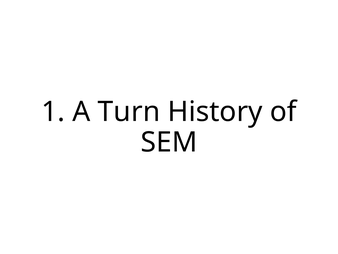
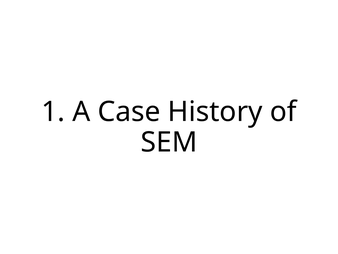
Turn: Turn -> Case
